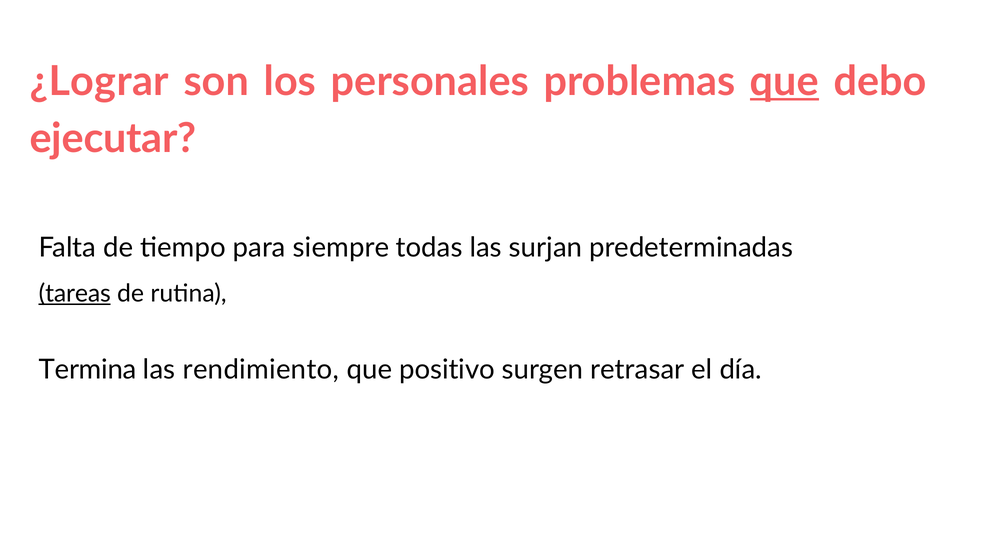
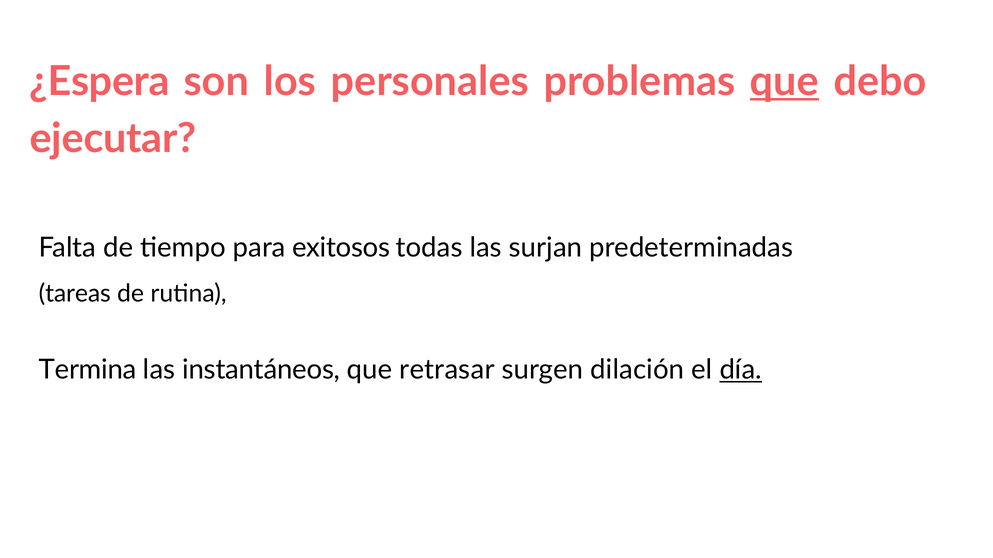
¿Lograr: ¿Lograr -> ¿Espera
siempre: siempre -> exitosos
tareas underline: present -> none
rendimiento: rendimiento -> instantáneos
positivo: positivo -> retrasar
retrasar: retrasar -> dilación
día underline: none -> present
